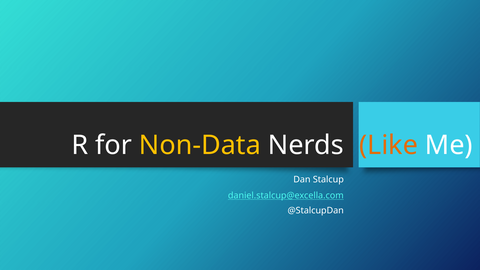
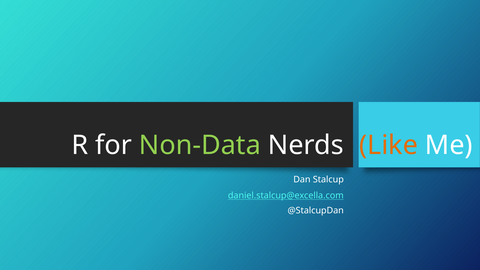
Non-Data colour: yellow -> light green
